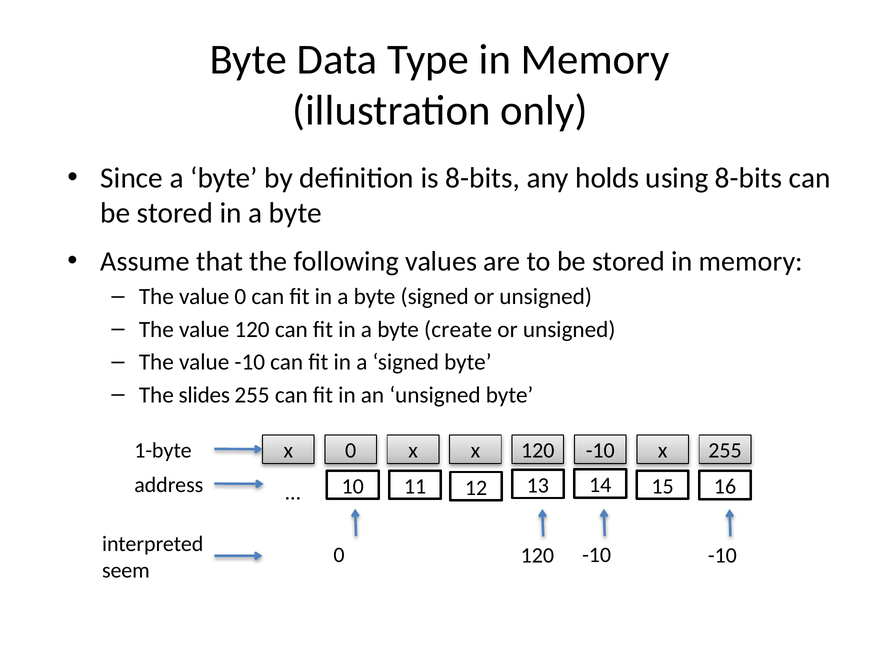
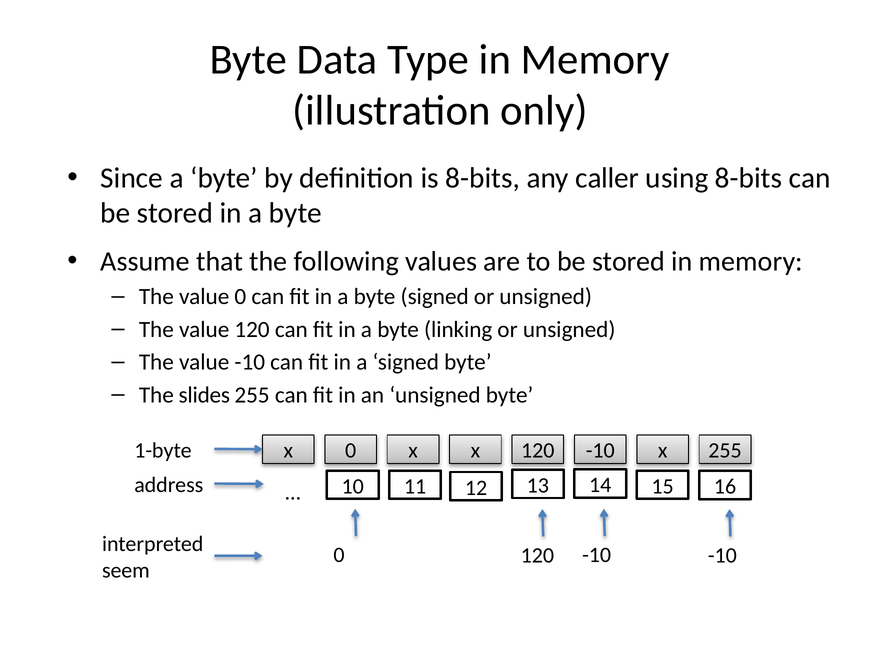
holds: holds -> caller
create: create -> linking
